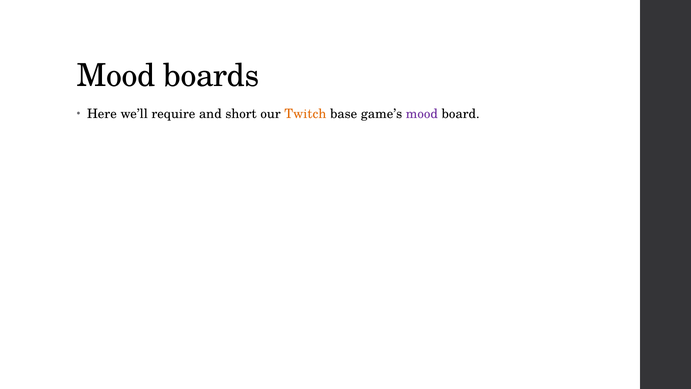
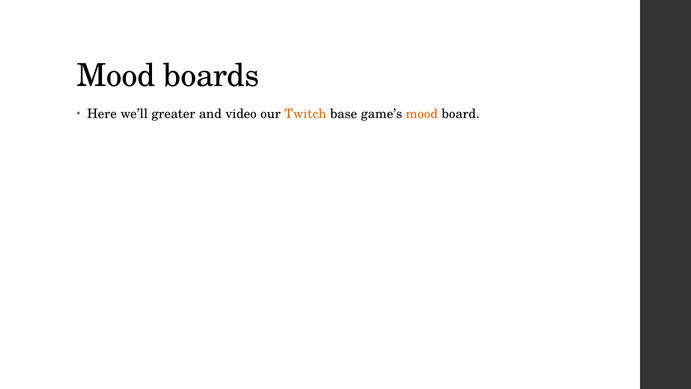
require: require -> greater
short: short -> video
mood at (422, 114) colour: purple -> orange
